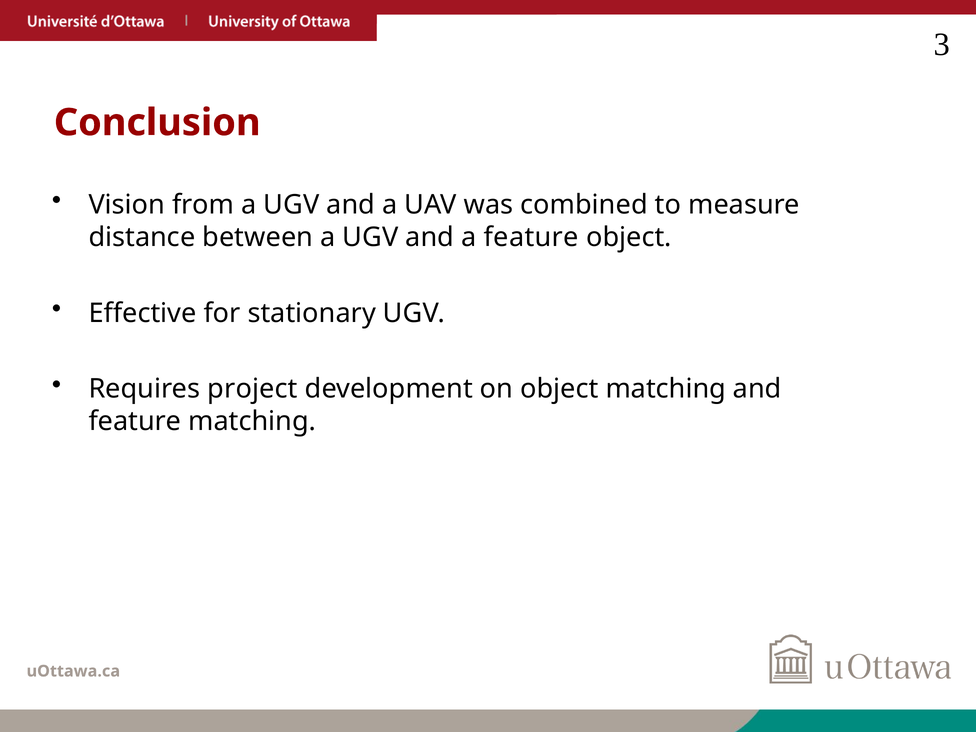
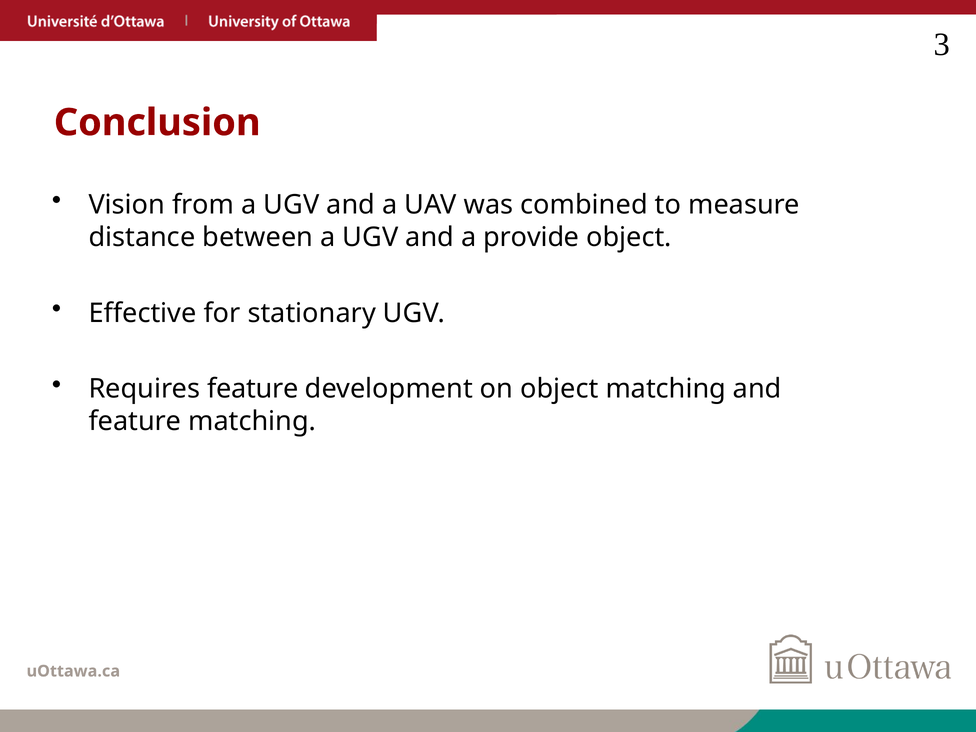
a feature: feature -> provide
Requires project: project -> feature
